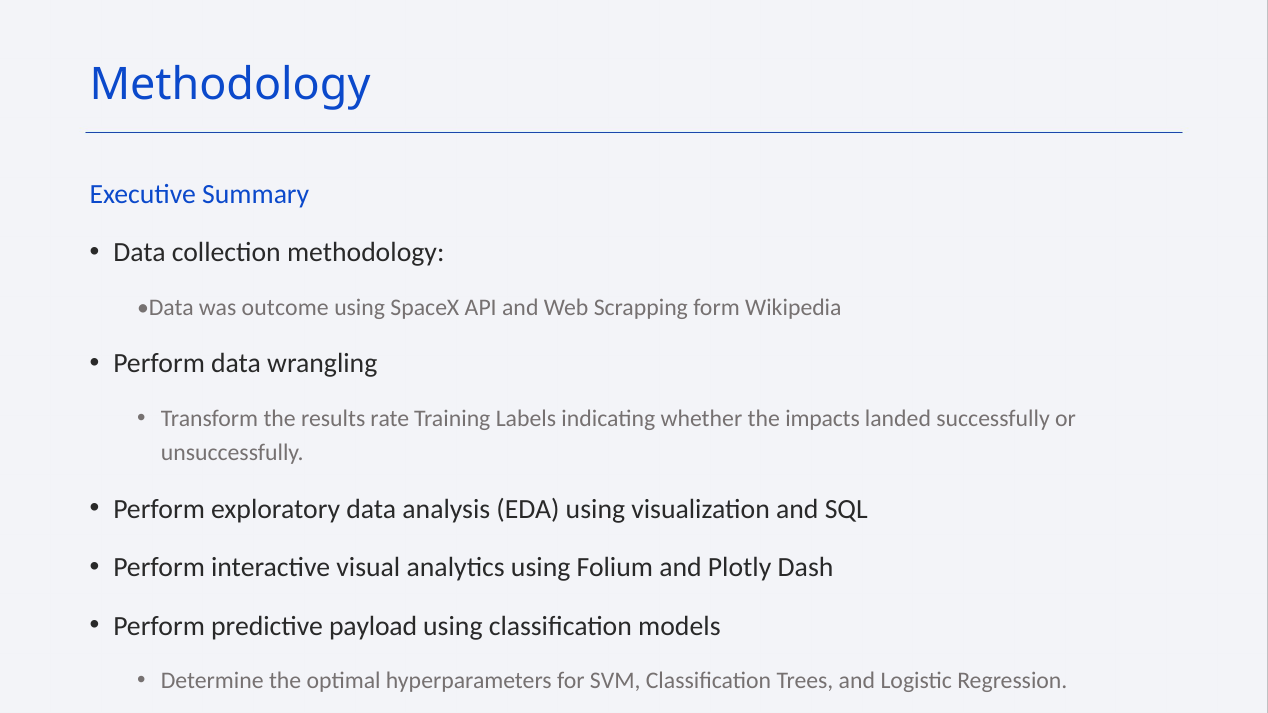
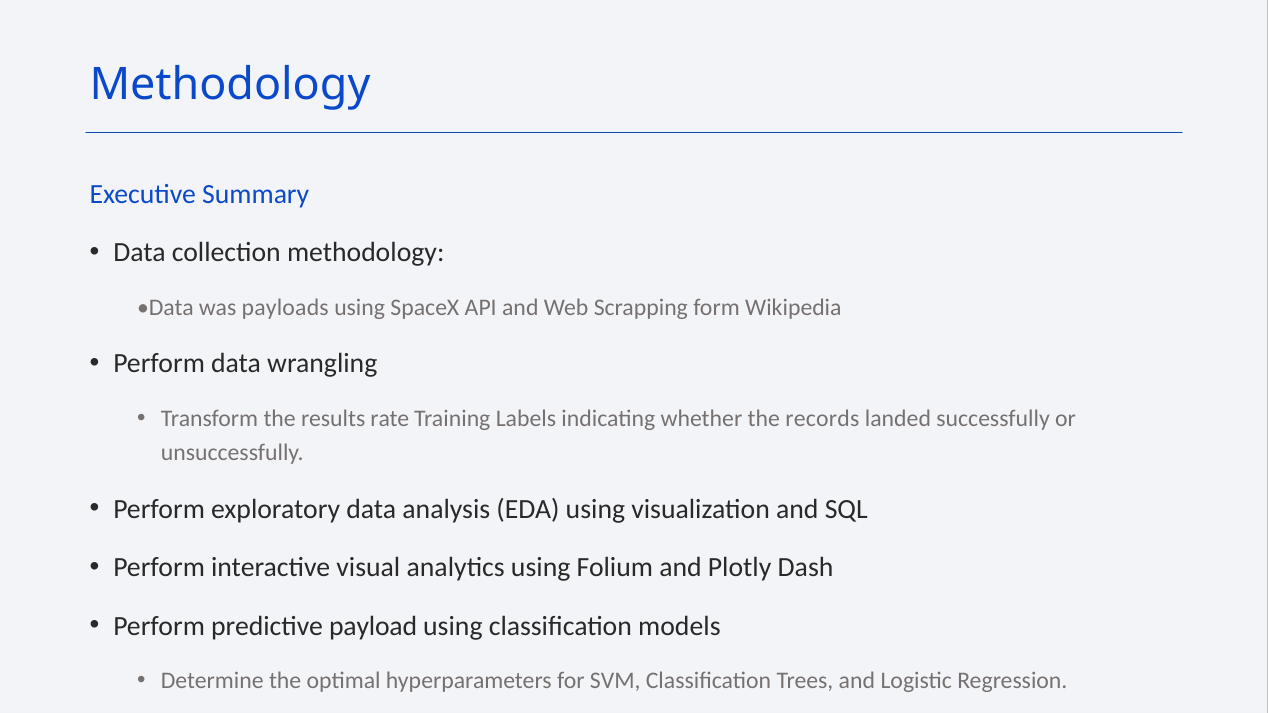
outcome: outcome -> payloads
impacts: impacts -> records
